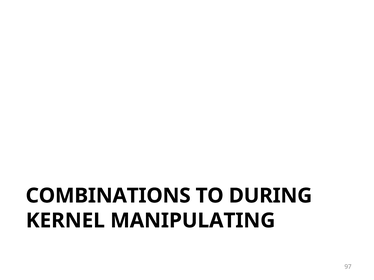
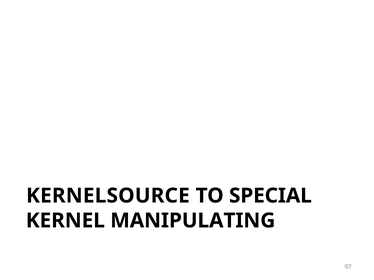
COMBINATIONS: COMBINATIONS -> KERNELSOURCE
DURING: DURING -> SPECIAL
